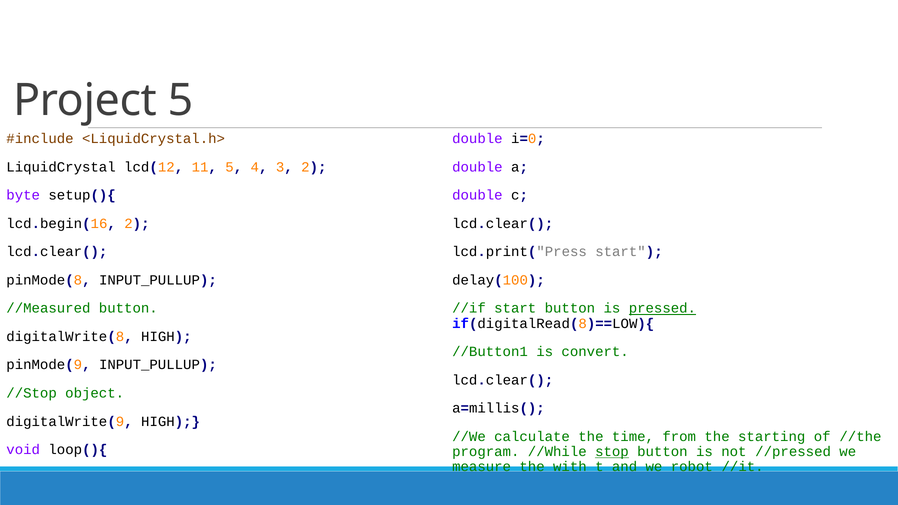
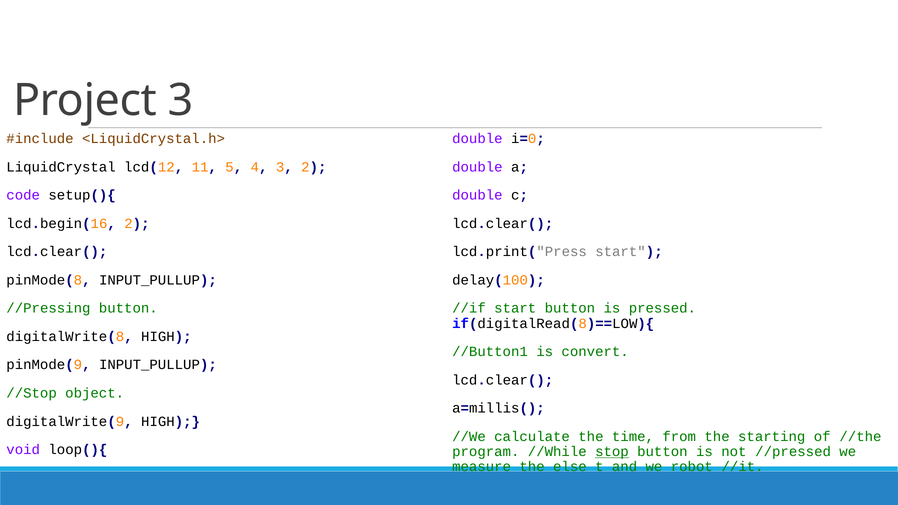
Project 5: 5 -> 3
byte: byte -> code
//Measured: //Measured -> //Pressing
pressed underline: present -> none
with: with -> else
